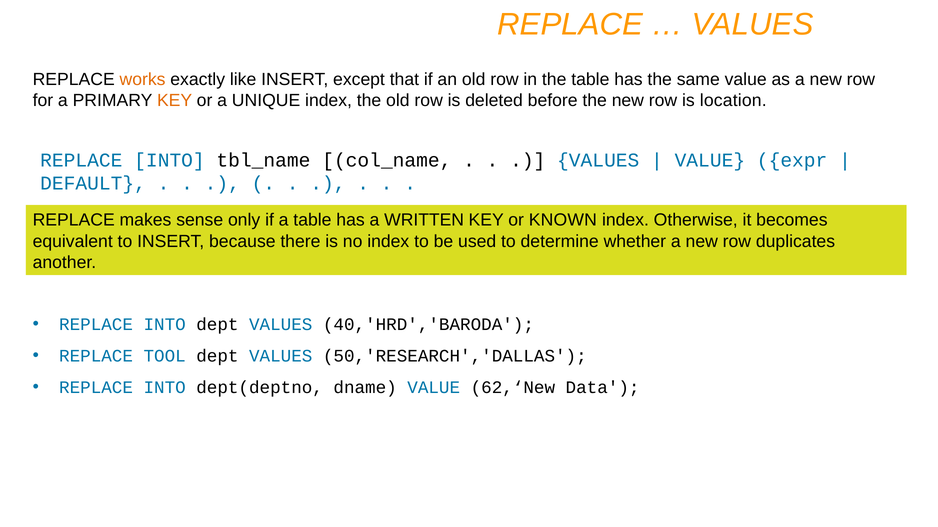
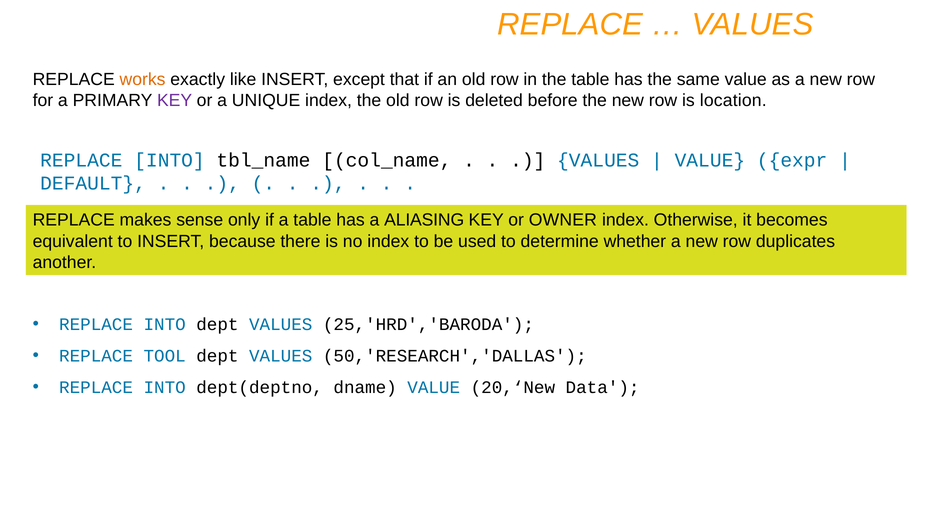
KEY at (175, 101) colour: orange -> purple
WRITTEN: WRITTEN -> ALIASING
KNOWN: KNOWN -> OWNER
40,'HRD','BARODA: 40,'HRD','BARODA -> 25,'HRD','BARODA
62,‘New: 62,‘New -> 20,‘New
